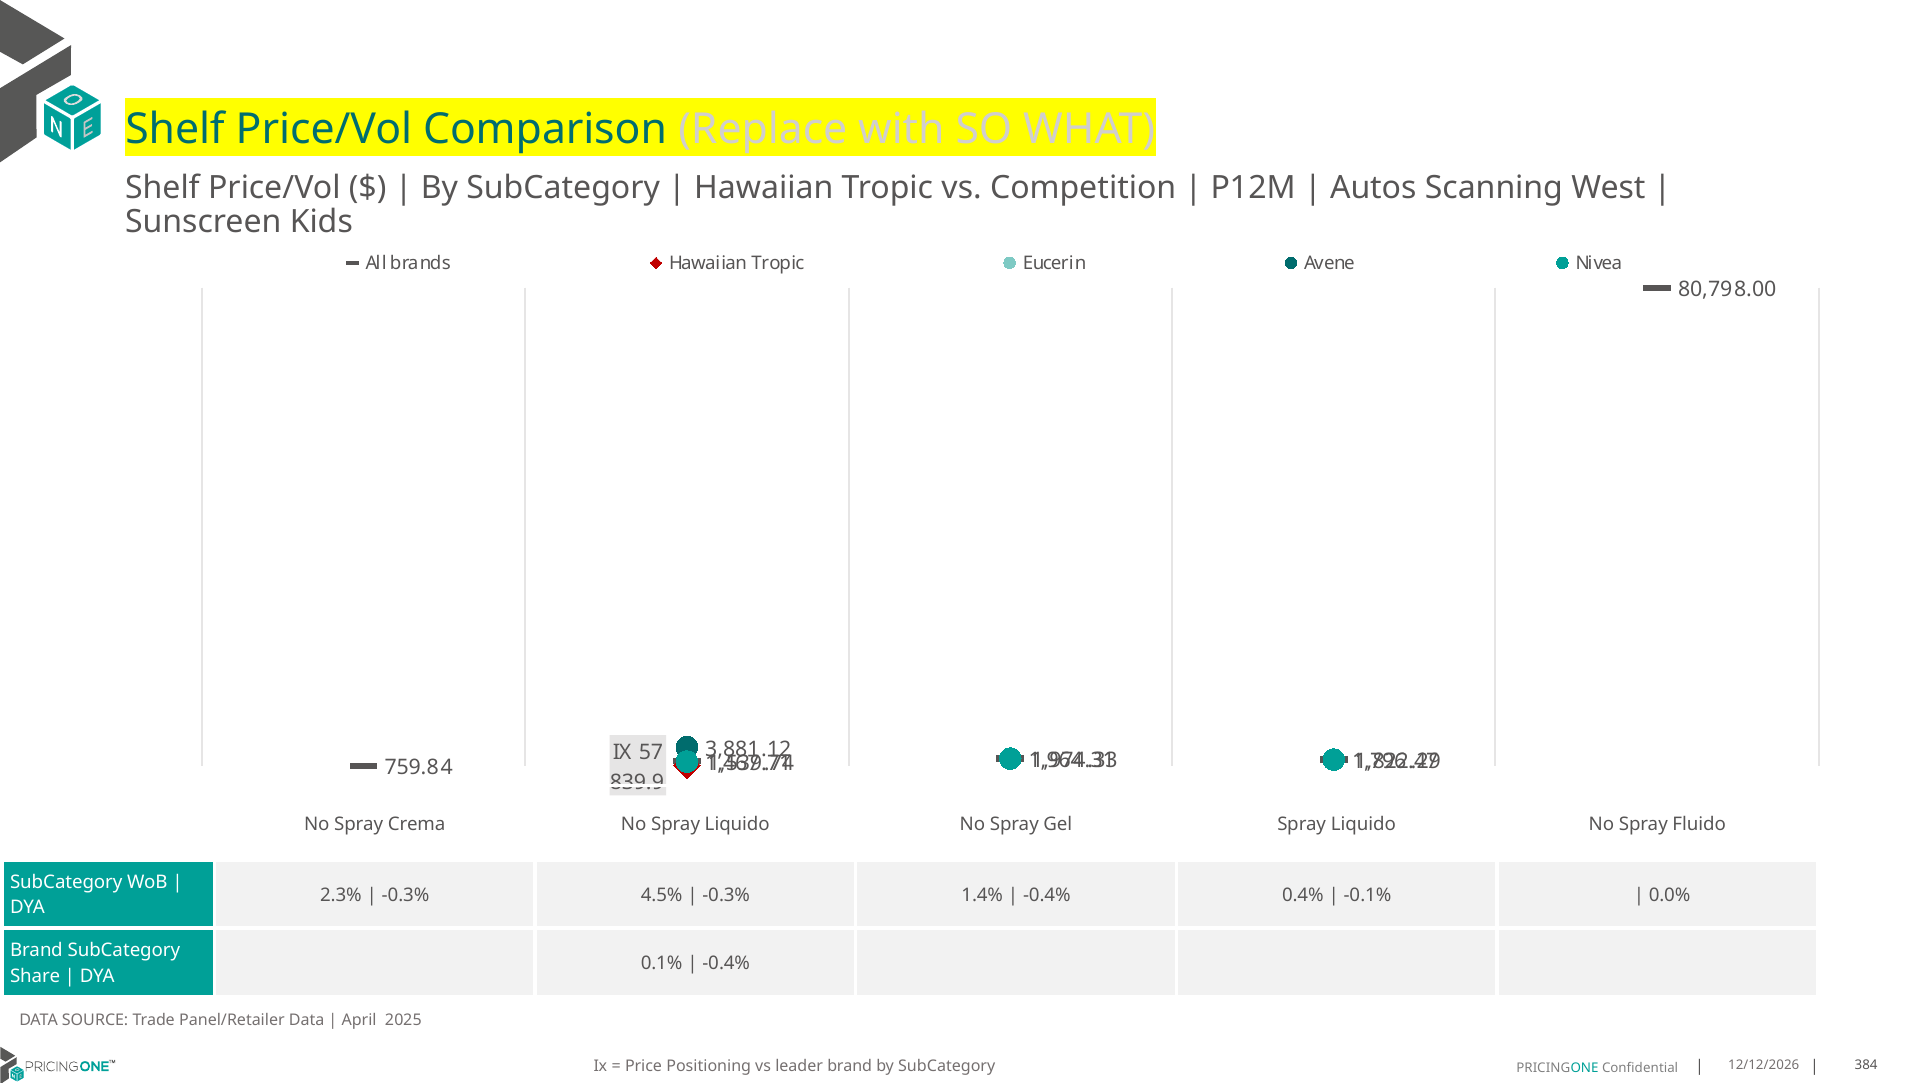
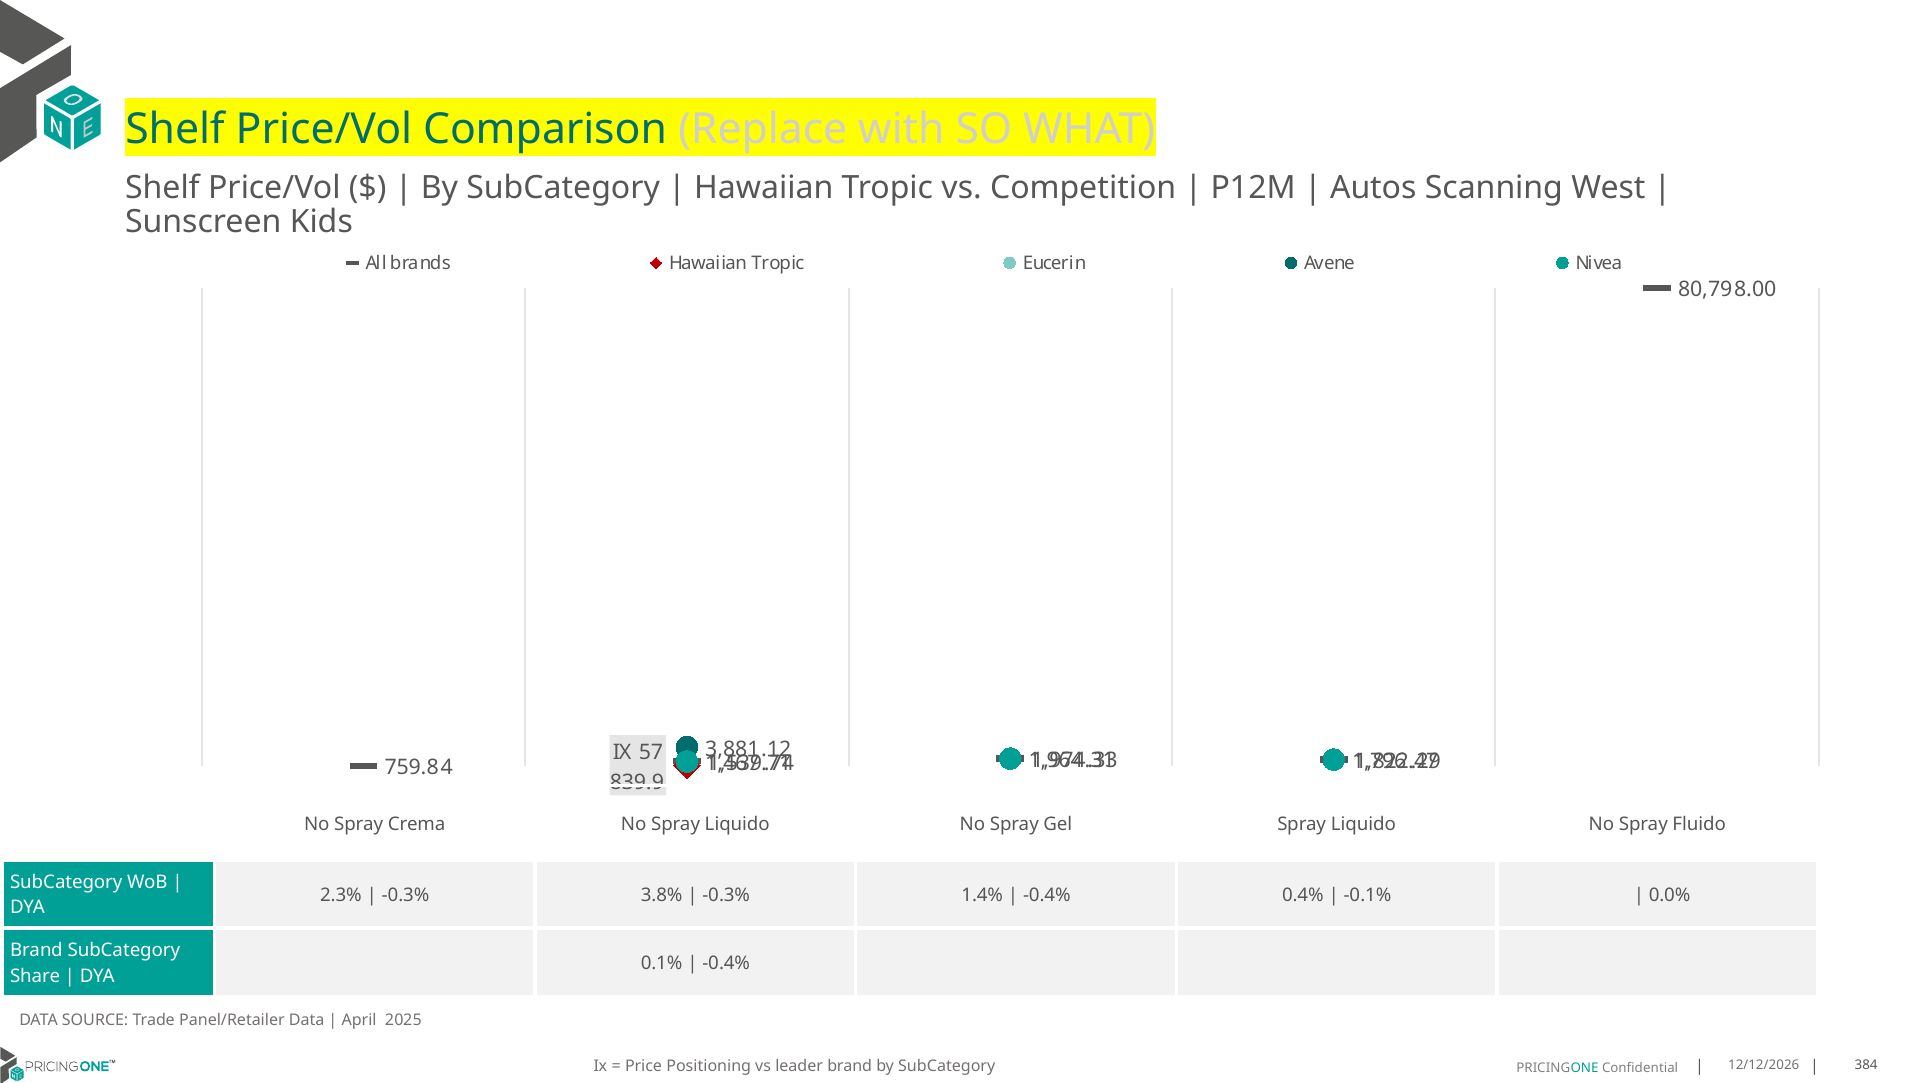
4.5%: 4.5% -> 3.8%
